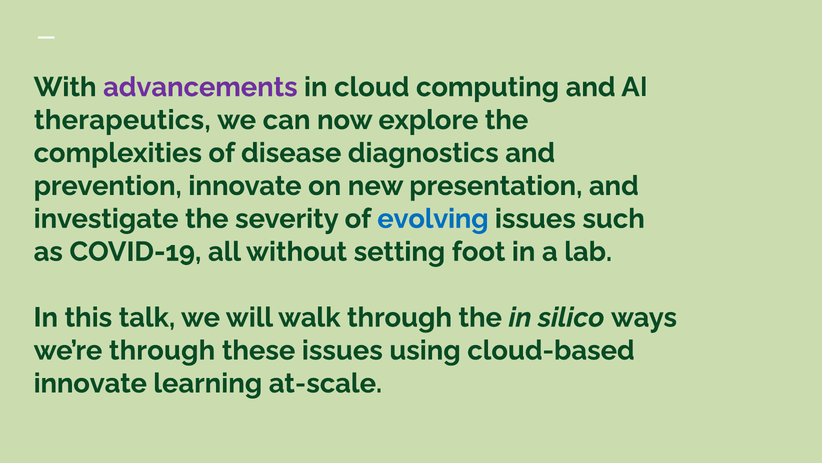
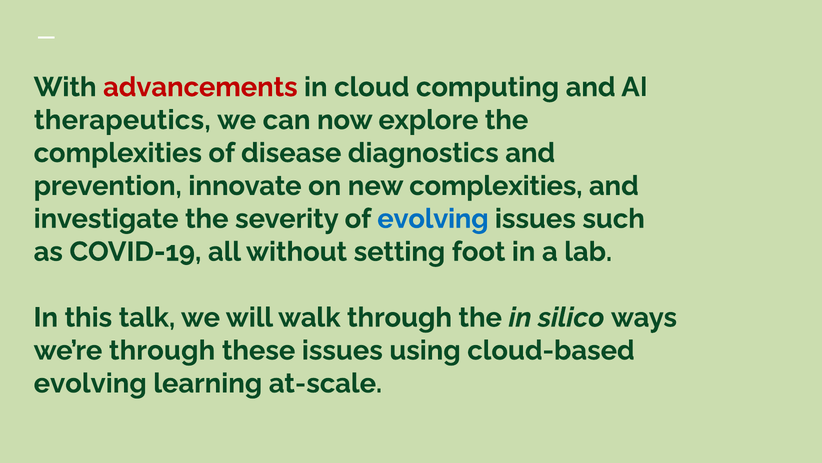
advancements colour: purple -> red
new presentation: presentation -> complexities
innovate at (90, 383): innovate -> evolving
